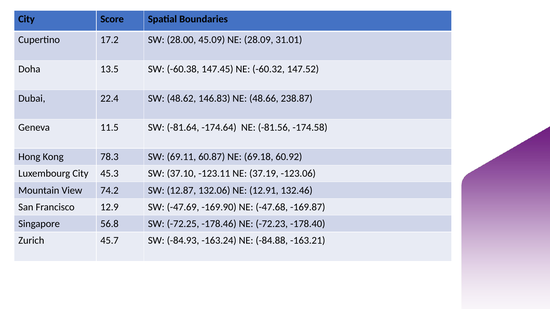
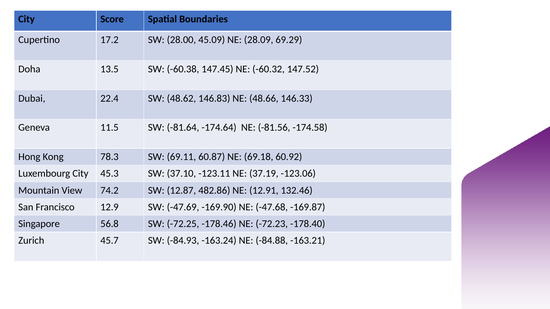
31.01: 31.01 -> 69.29
238.87: 238.87 -> 146.33
132.06: 132.06 -> 482.86
